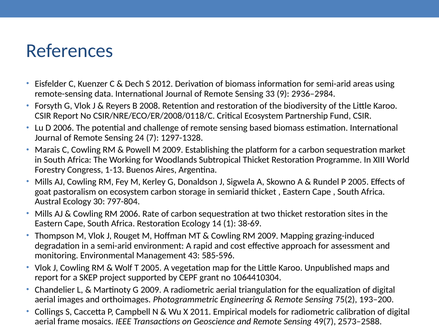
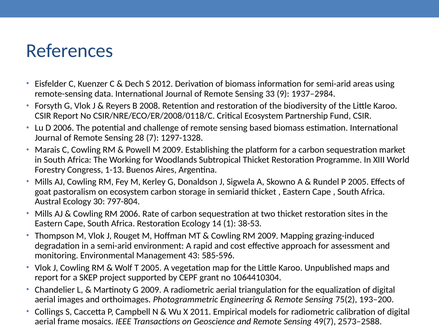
2936–2984: 2936–2984 -> 1937–2984
24: 24 -> 28
38-69: 38-69 -> 38-53
